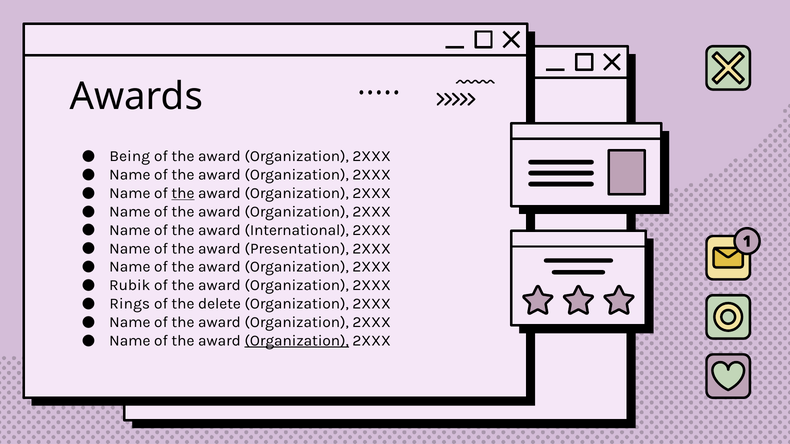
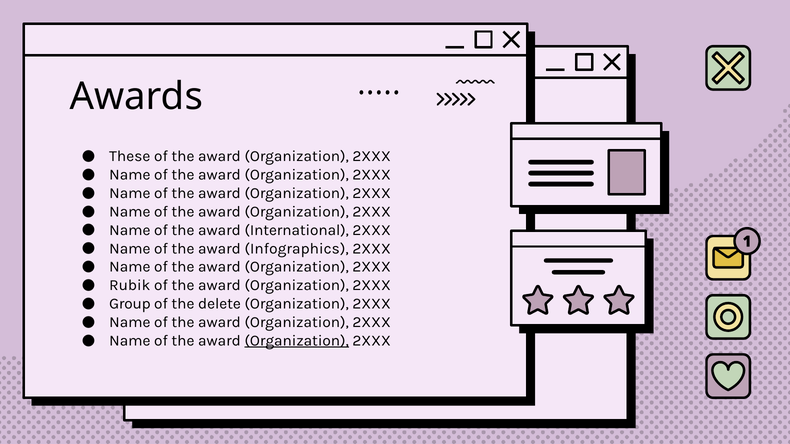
Being: Being -> These
the at (183, 193) underline: present -> none
Presentation: Presentation -> Infographics
Rings: Rings -> Group
